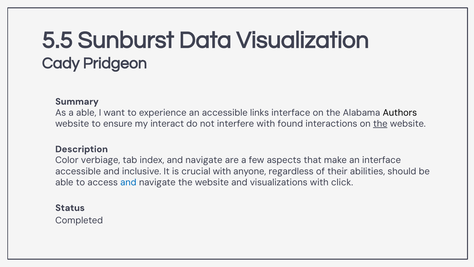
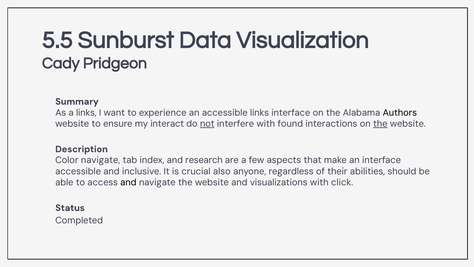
a able: able -> links
not underline: none -> present
Color verbiage: verbiage -> navigate
index and navigate: navigate -> research
crucial with: with -> also
and at (128, 182) colour: blue -> black
